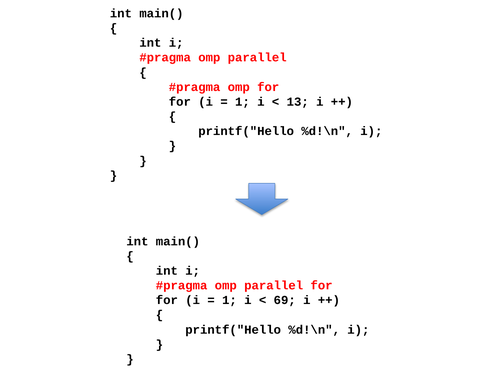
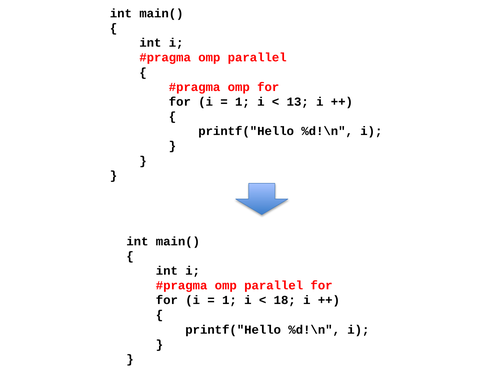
69: 69 -> 18
